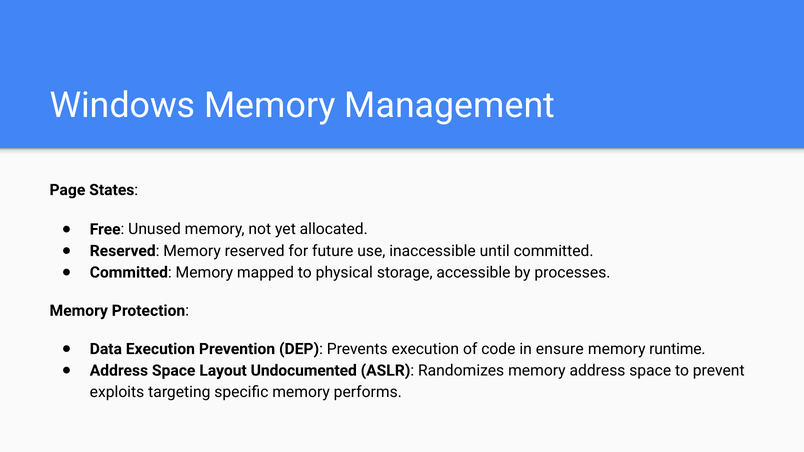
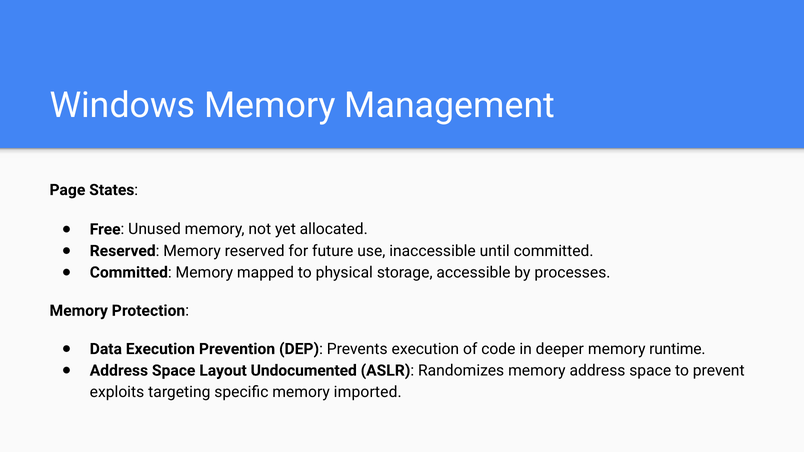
ensure: ensure -> deeper
performs: performs -> imported
